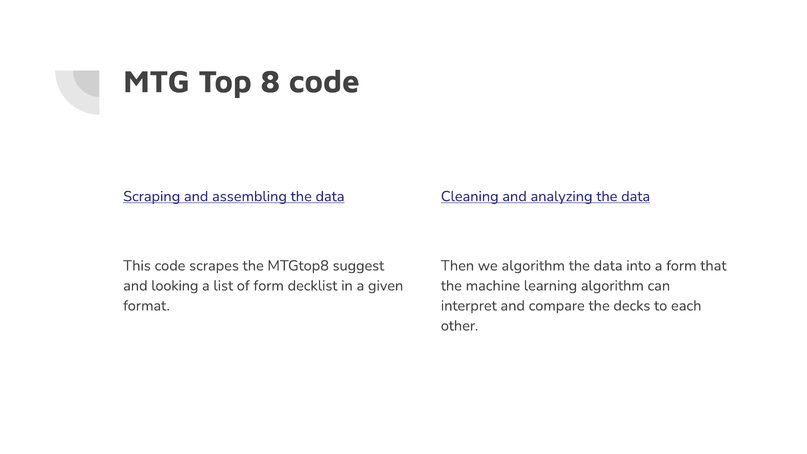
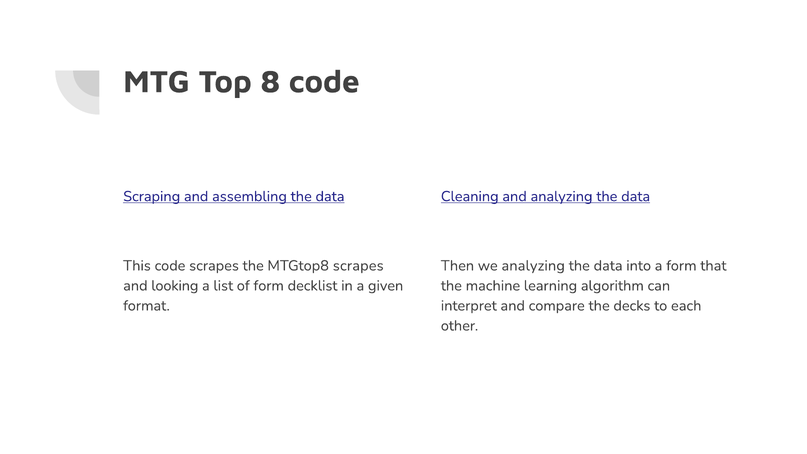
MTGtop8 suggest: suggest -> scrapes
we algorithm: algorithm -> analyzing
